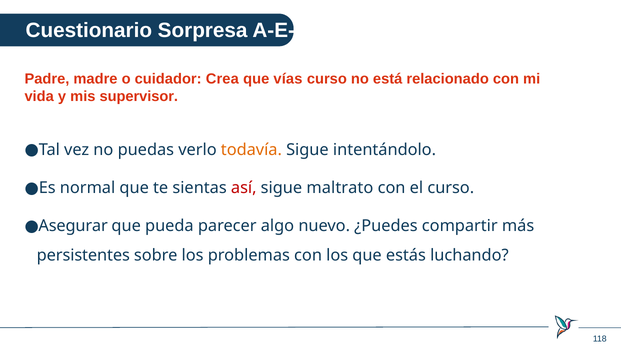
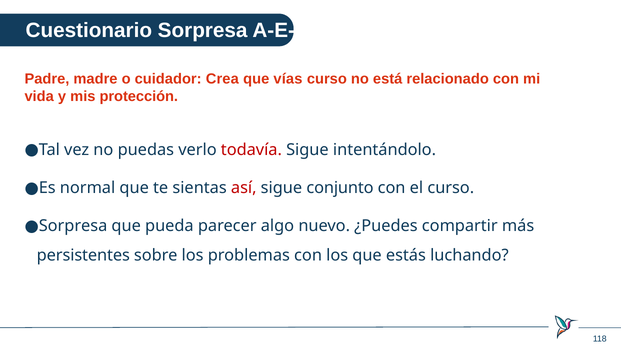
supervisor: supervisor -> protección
todavía colour: orange -> red
maltrato: maltrato -> conjunto
Asegurar at (73, 226): Asegurar -> Sorpresa
